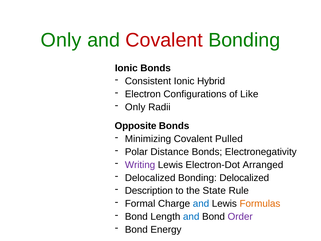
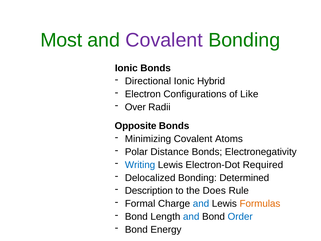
Only at (61, 40): Only -> Most
Covalent at (164, 40) colour: red -> purple
Consistent: Consistent -> Directional
Only at (135, 107): Only -> Over
Pulled: Pulled -> Atoms
Writing colour: purple -> blue
Arranged: Arranged -> Required
Bonding Delocalized: Delocalized -> Determined
State: State -> Does
Order colour: purple -> blue
